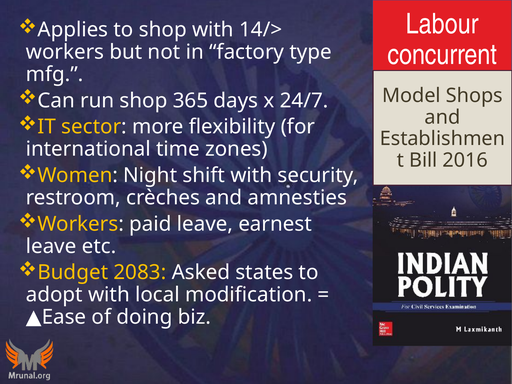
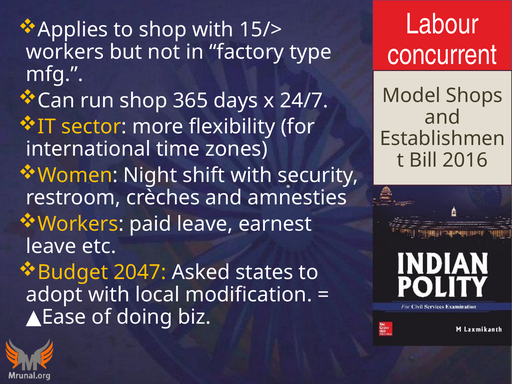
14/>: 14/> -> 15/>
2083: 2083 -> 2047
